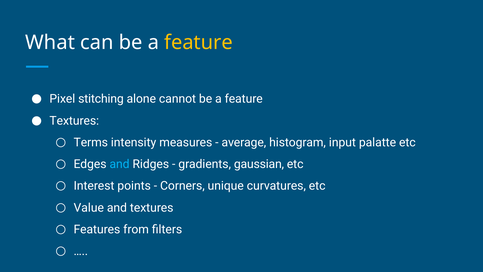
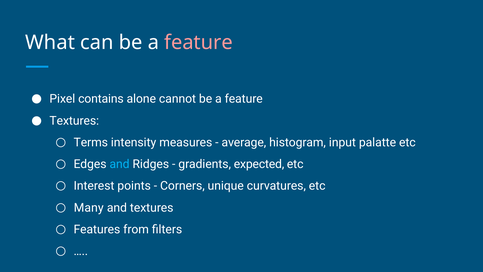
feature at (199, 42) colour: yellow -> pink
stitching: stitching -> contains
gaussian: gaussian -> expected
Value: Value -> Many
